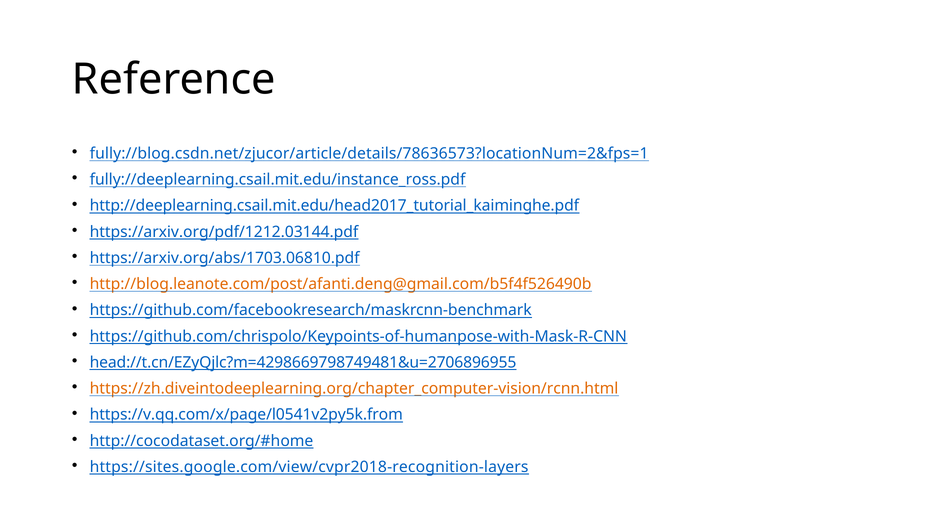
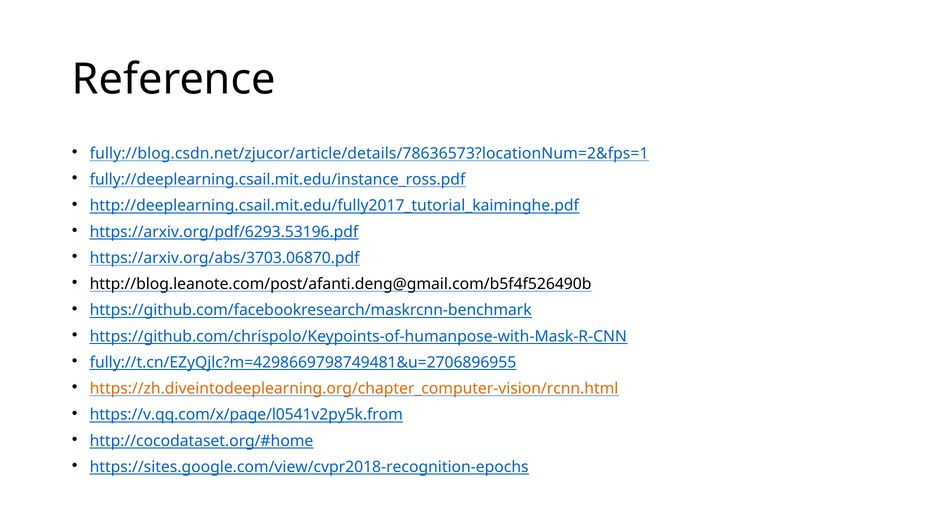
http://deeplearning.csail.mit.edu/head2017_tutorial_kaiminghe.pdf: http://deeplearning.csail.mit.edu/head2017_tutorial_kaiminghe.pdf -> http://deeplearning.csail.mit.edu/fully2017_tutorial_kaiminghe.pdf
https://arxiv.org/pdf/1212.03144.pdf: https://arxiv.org/pdf/1212.03144.pdf -> https://arxiv.org/pdf/6293.53196.pdf
https://arxiv.org/abs/1703.06810.pdf: https://arxiv.org/abs/1703.06810.pdf -> https://arxiv.org/abs/3703.06870.pdf
http://blog.leanote.com/post/afanti.deng@gmail.com/b5f4f526490b colour: orange -> black
head://t.cn/EZyQjlc?m=4298669798749481&u=2706896955: head://t.cn/EZyQjlc?m=4298669798749481&u=2706896955 -> fully://t.cn/EZyQjlc?m=4298669798749481&u=2706896955
https://sites.google.com/view/cvpr2018-recognition-layers: https://sites.google.com/view/cvpr2018-recognition-layers -> https://sites.google.com/view/cvpr2018-recognition-epochs
